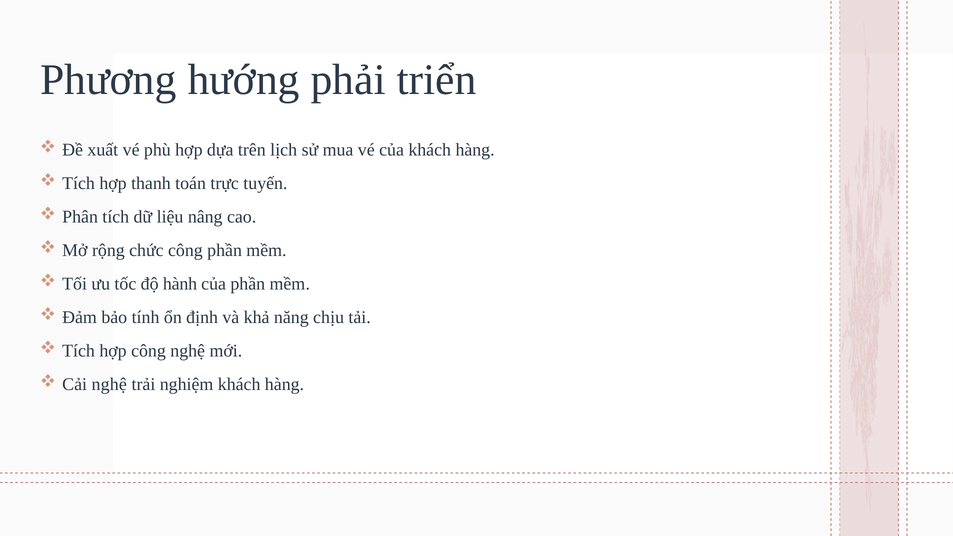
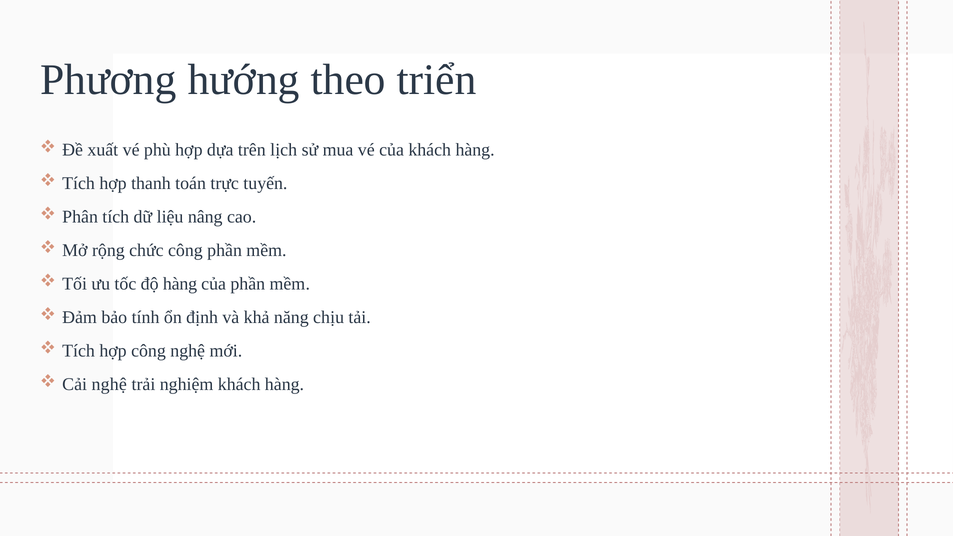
phải: phải -> theo
độ hành: hành -> hàng
